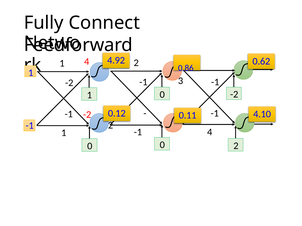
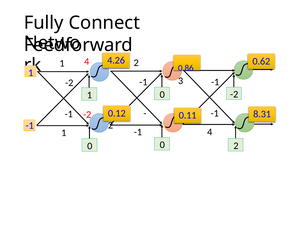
4.92: 4.92 -> 4.26
4.10: 4.10 -> 8.31
